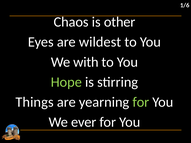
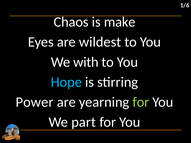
other: other -> make
Hope colour: light green -> light blue
Things: Things -> Power
ever: ever -> part
